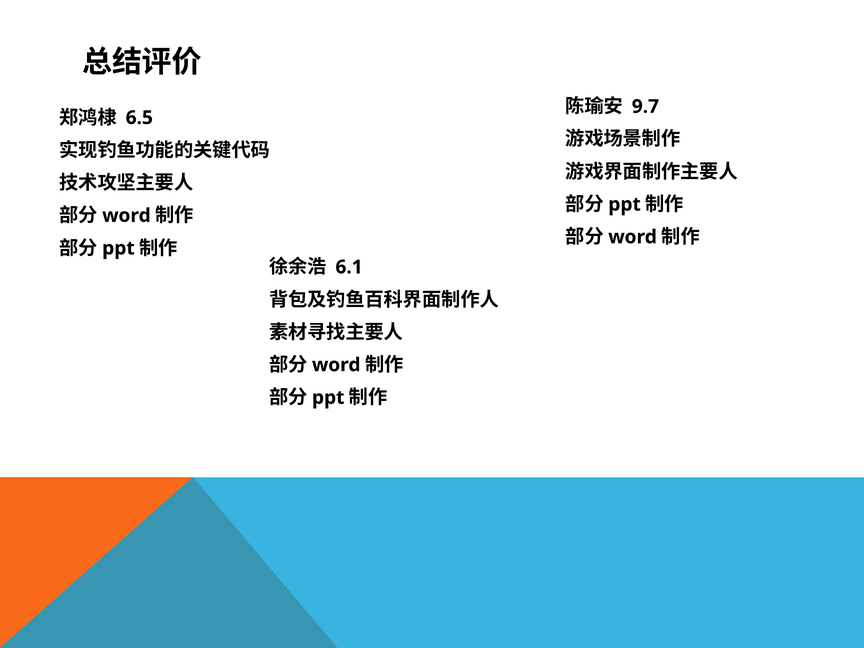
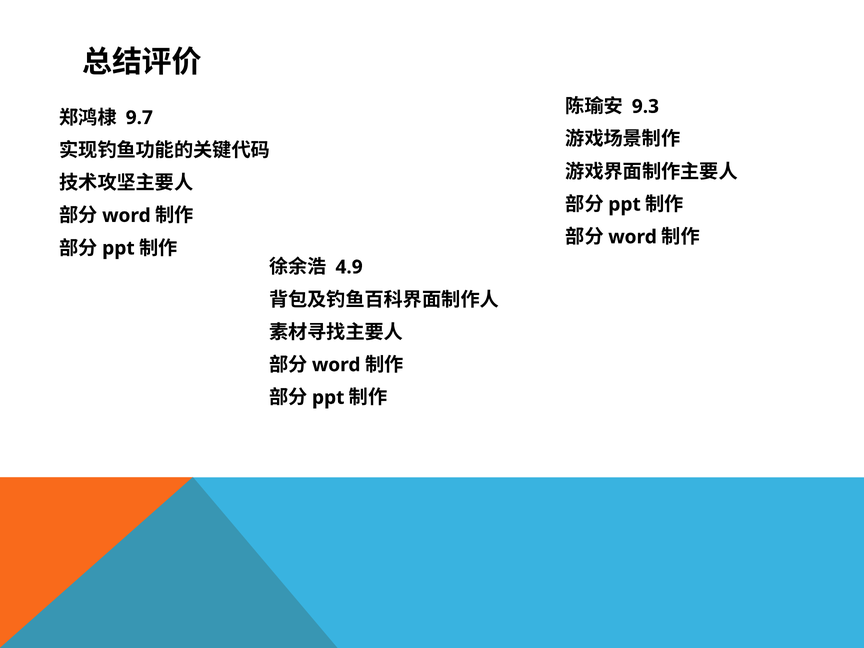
9.7: 9.7 -> 9.3
6.5: 6.5 -> 9.7
6.1: 6.1 -> 4.9
